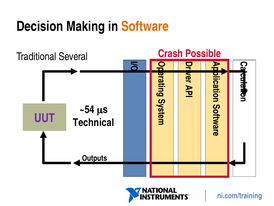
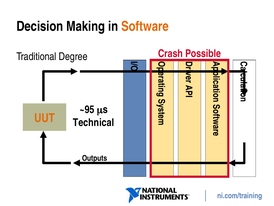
Several: Several -> Degree
~54: ~54 -> ~95
UUT colour: purple -> orange
